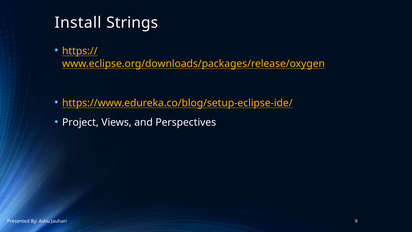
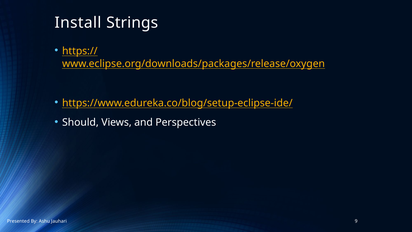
Project: Project -> Should
